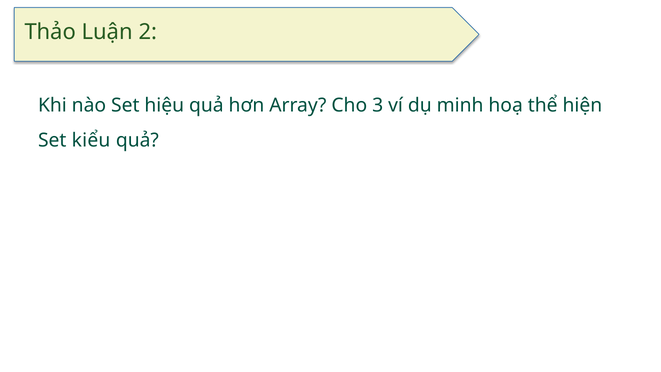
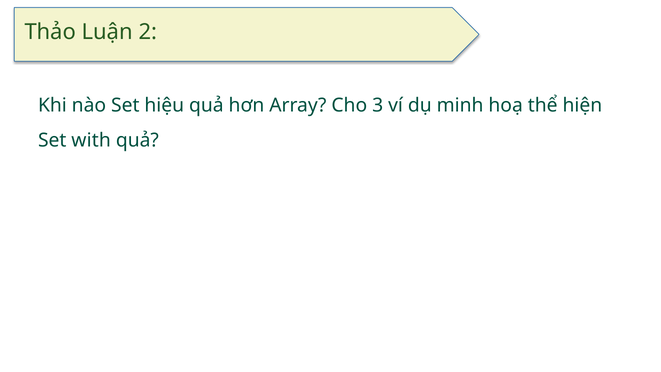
kiểu: kiểu -> with
